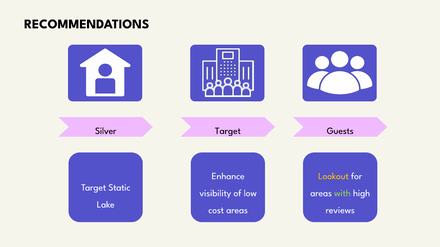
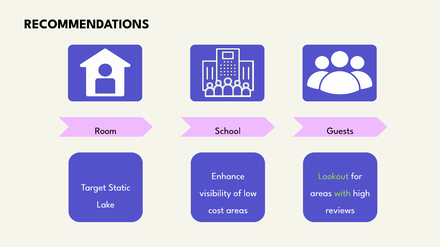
Silver: Silver -> Room
Target at (228, 131): Target -> School
Lookout colour: yellow -> light green
